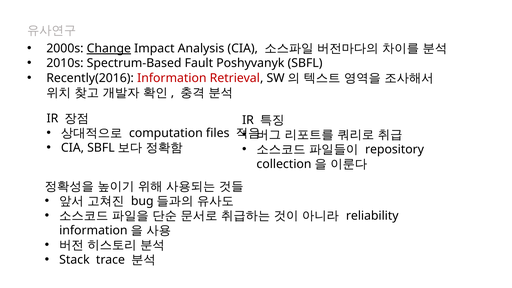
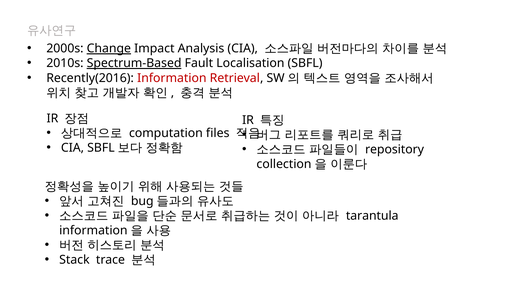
Spectrum-Based underline: none -> present
Poshyvanyk: Poshyvanyk -> Localisation
reliability: reliability -> tarantula
